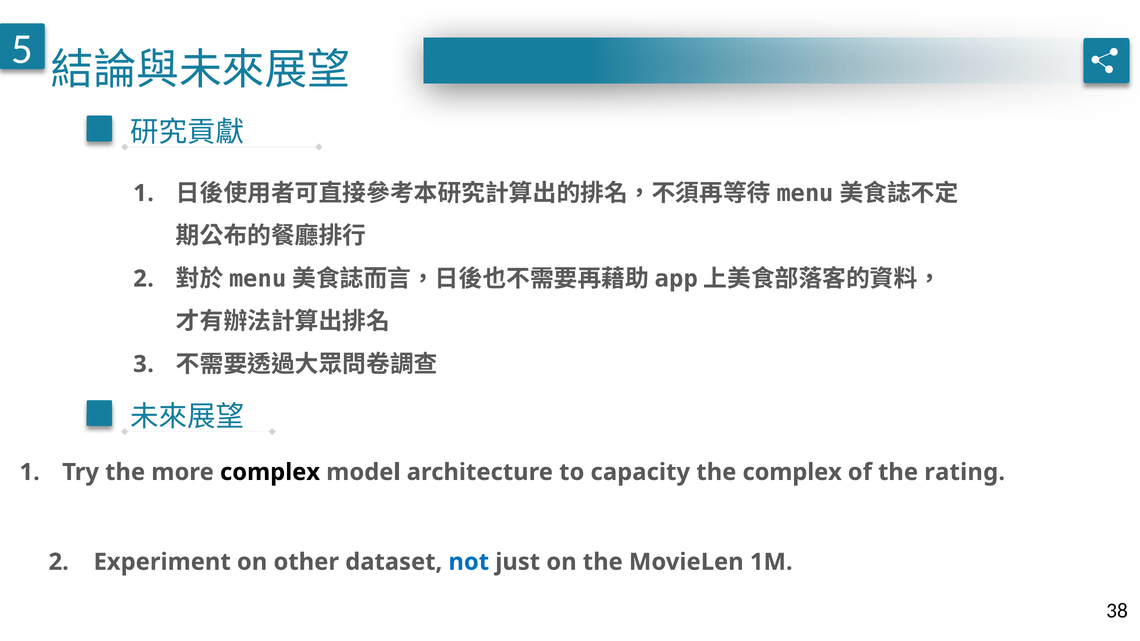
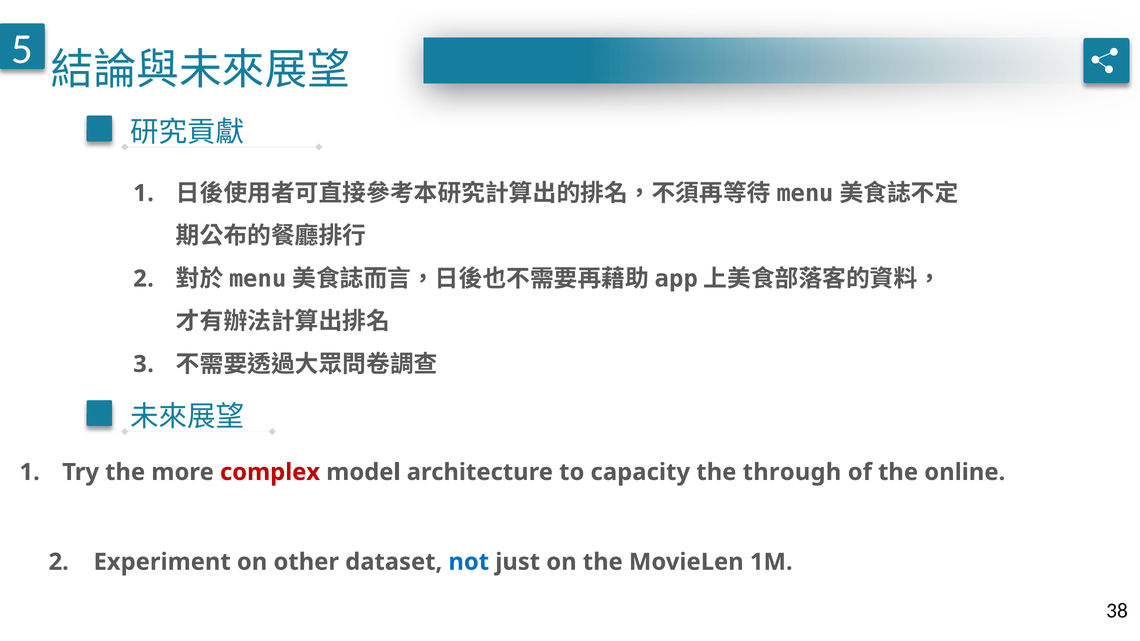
complex at (270, 472) colour: black -> red
the complex: complex -> through
rating: rating -> online
